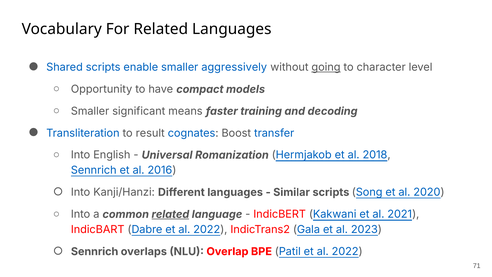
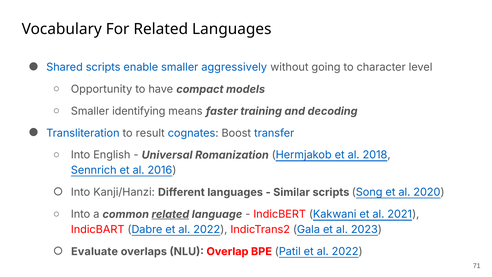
going underline: present -> none
significant: significant -> identifying
Sennrich at (95, 251): Sennrich -> Evaluate
